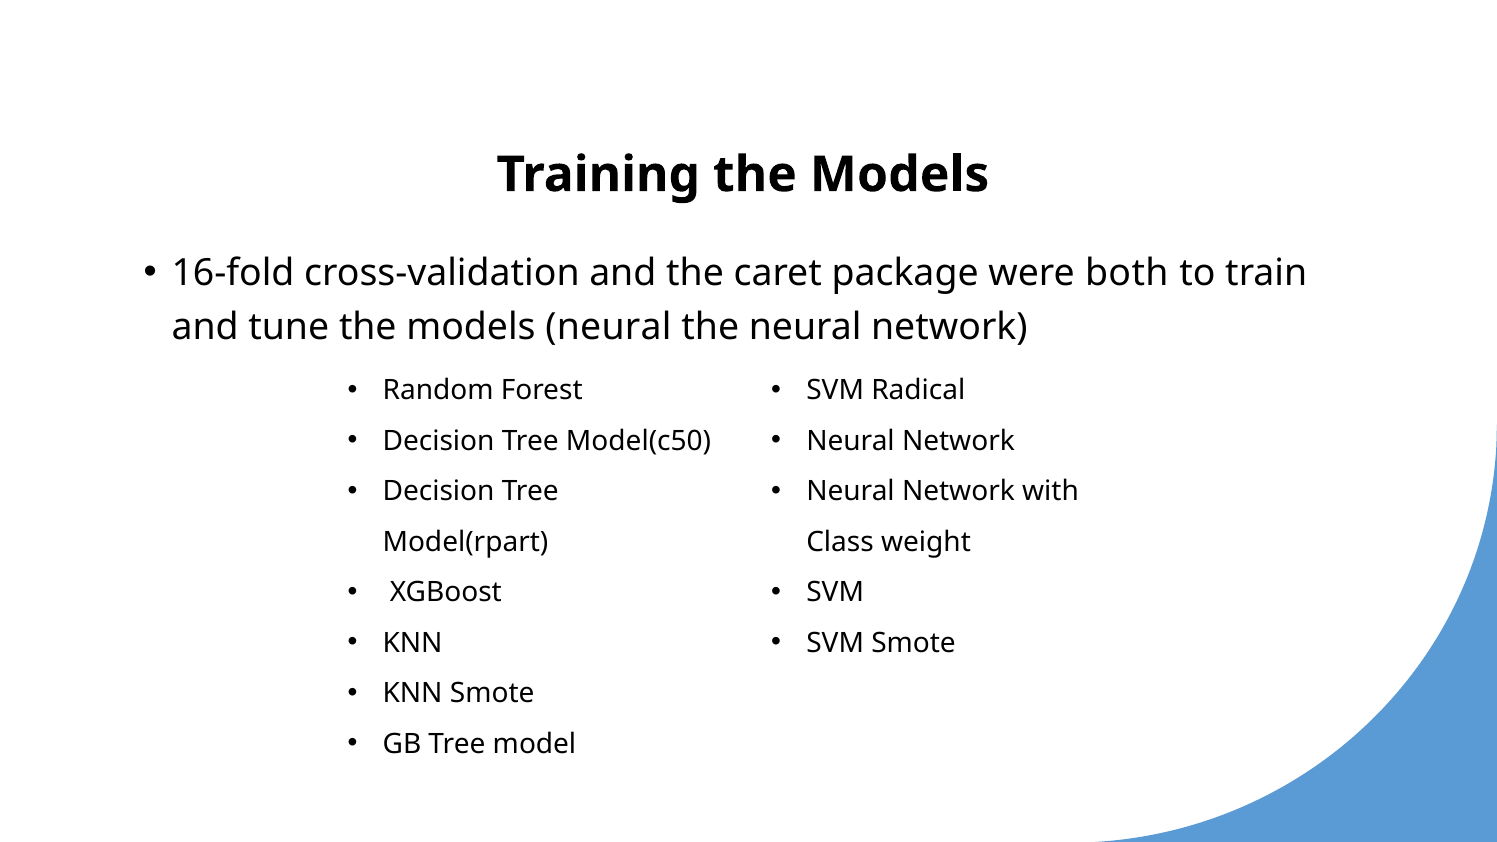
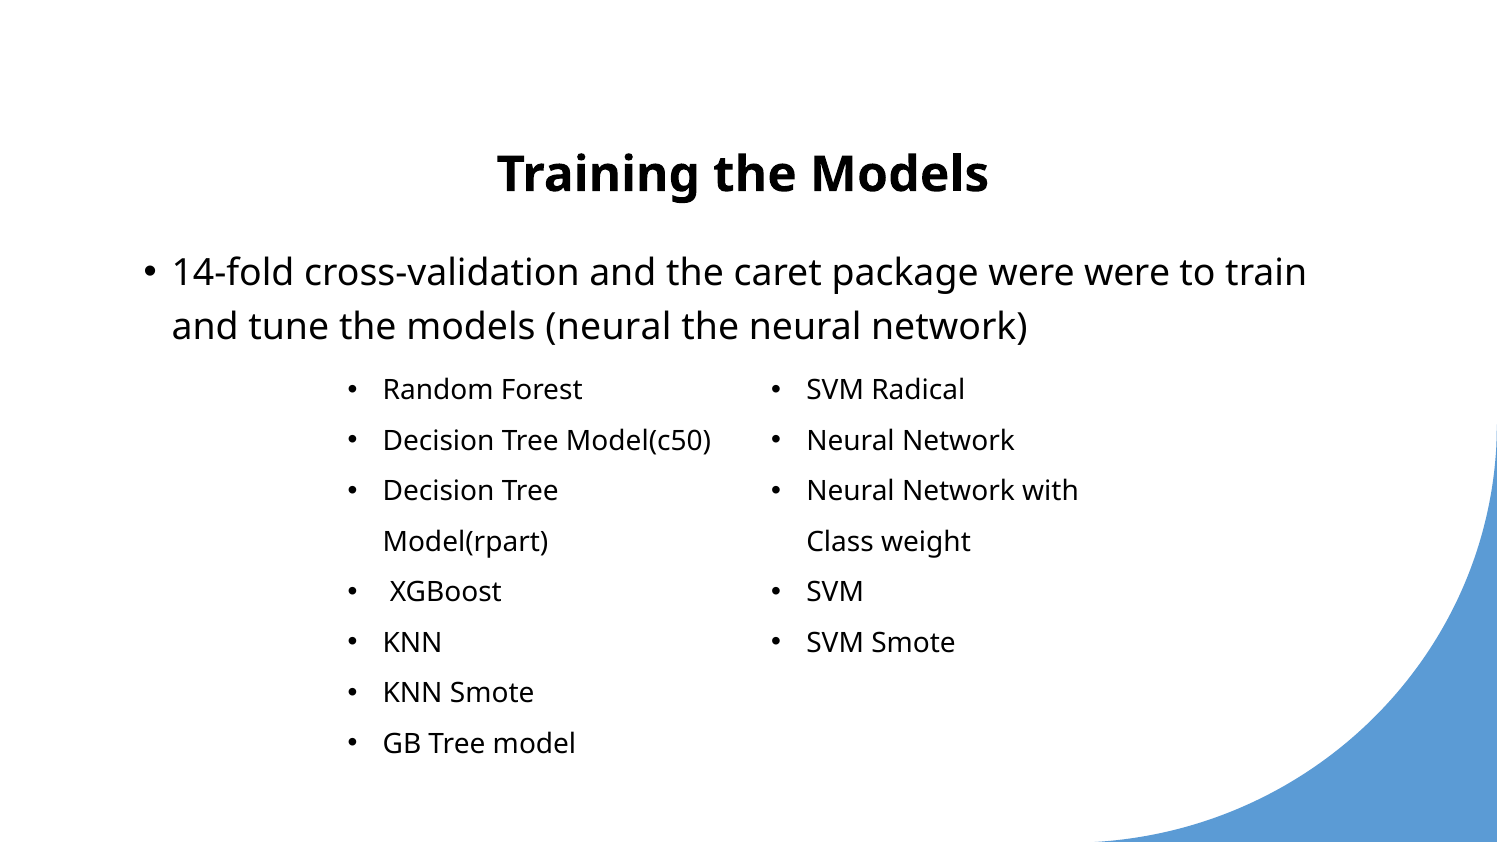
16-fold: 16-fold -> 14-fold
were both: both -> were
